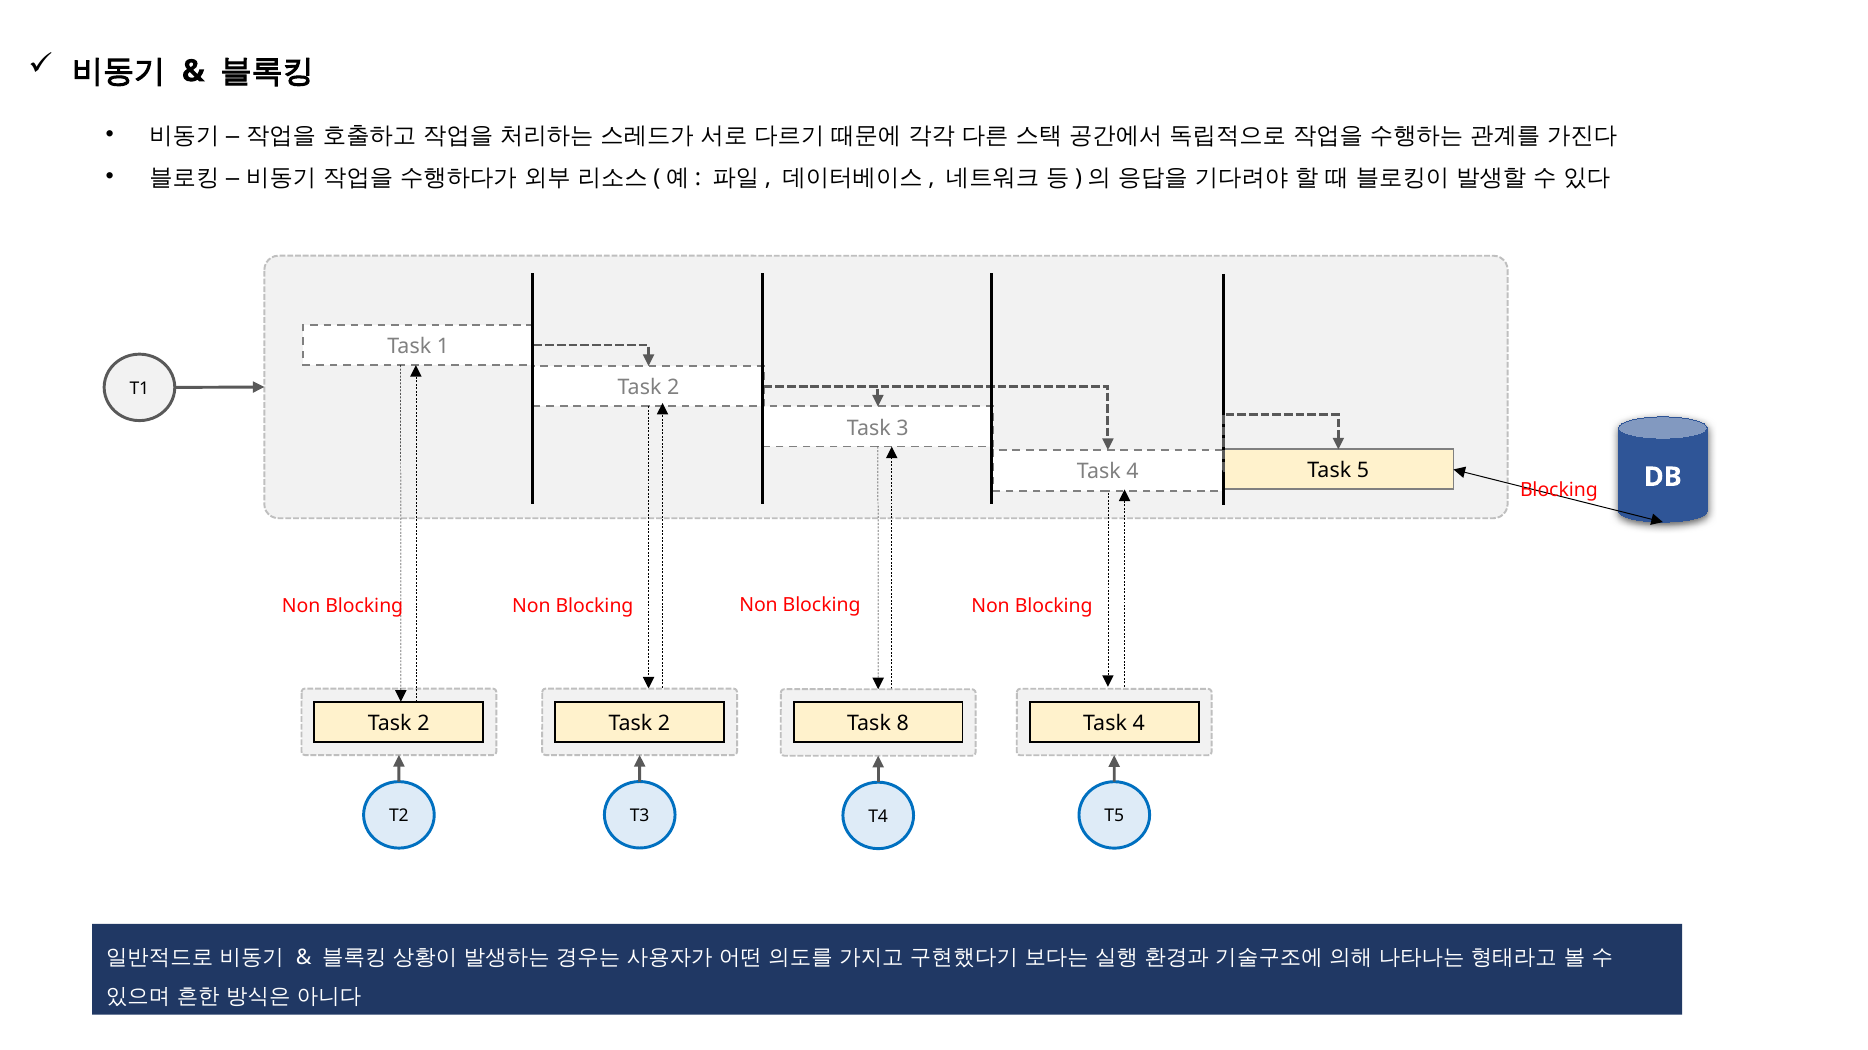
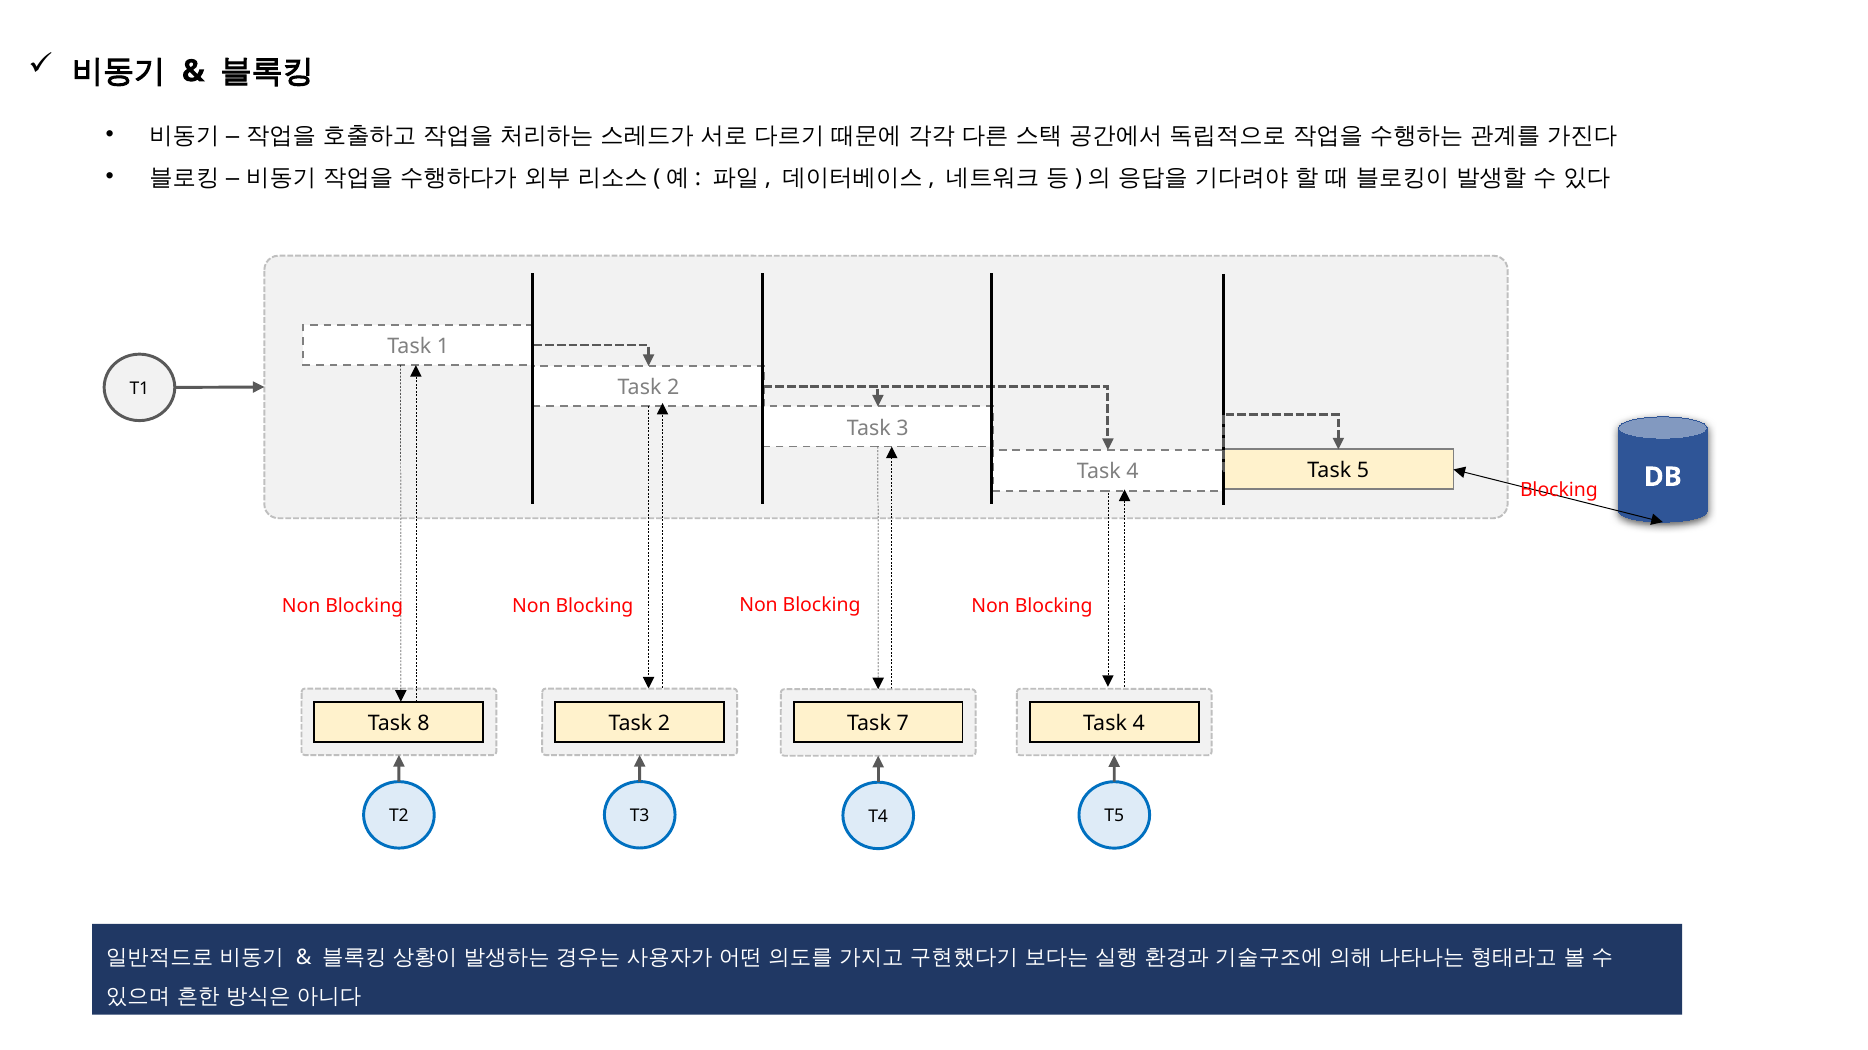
2 at (423, 724): 2 -> 8
8: 8 -> 7
